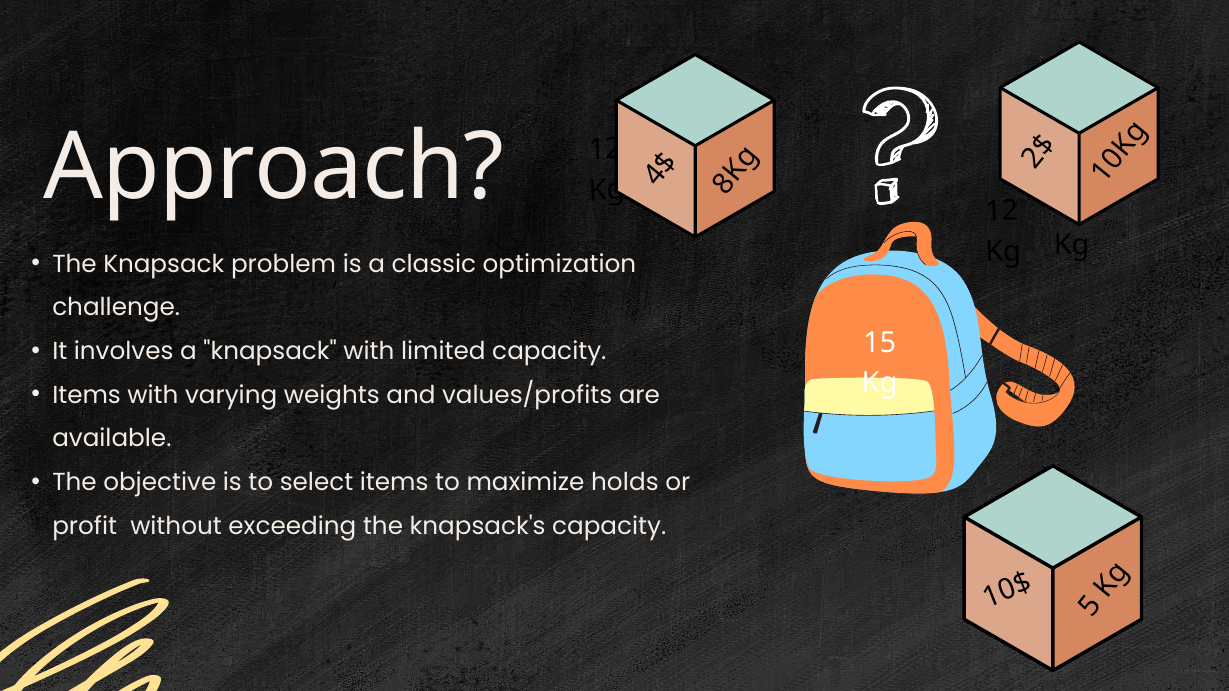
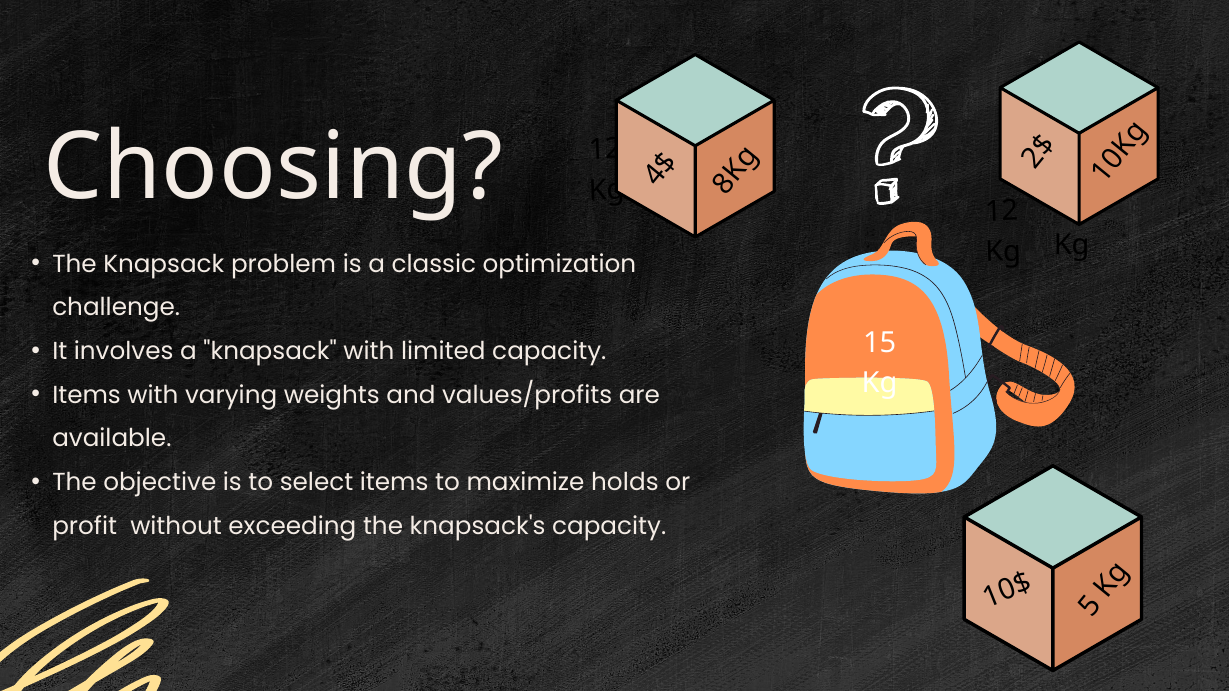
Approach: Approach -> Choosing
